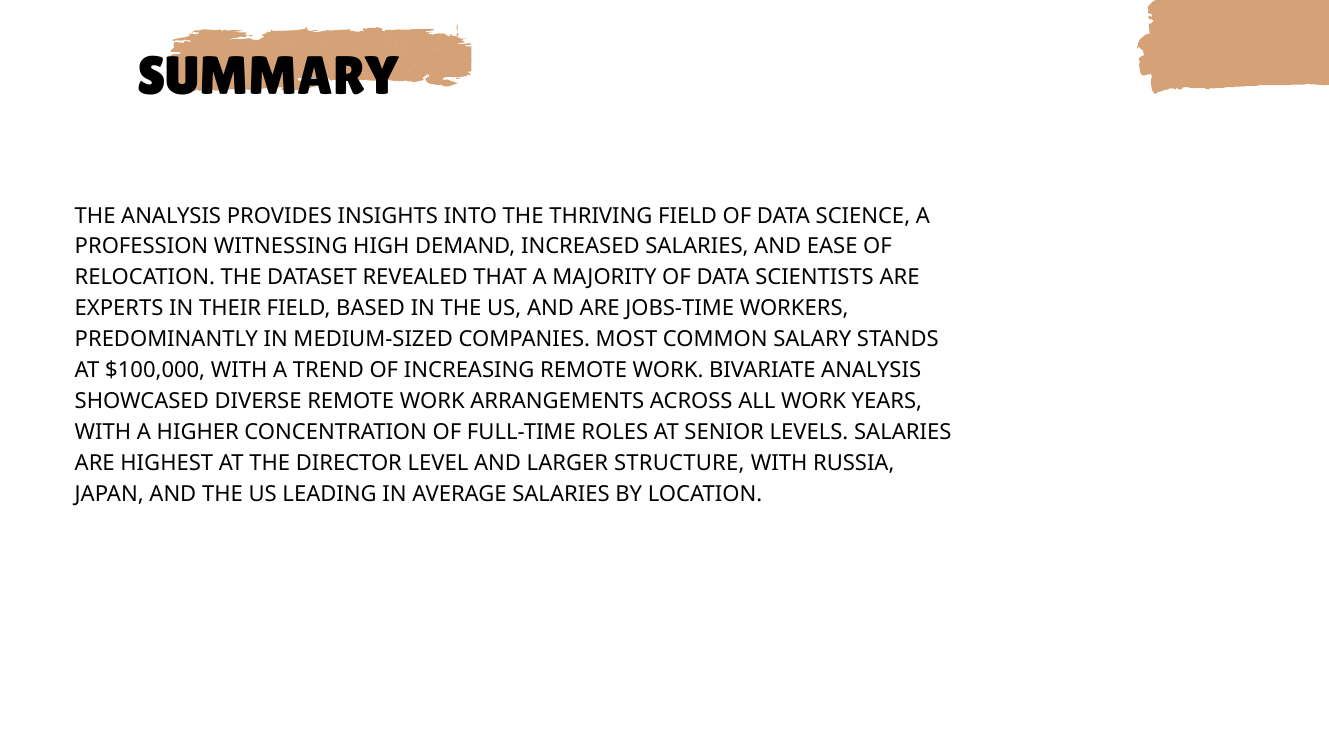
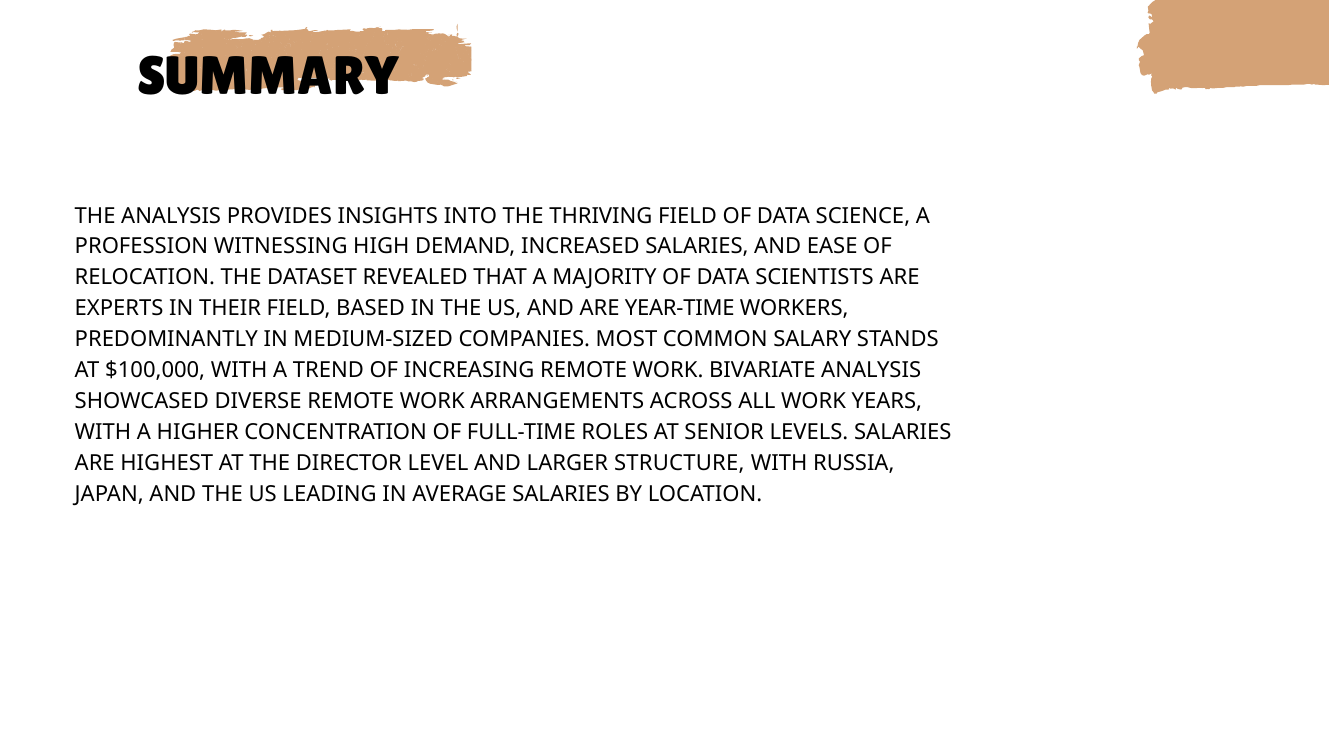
JOBS-TIME: JOBS-TIME -> YEAR-TIME
